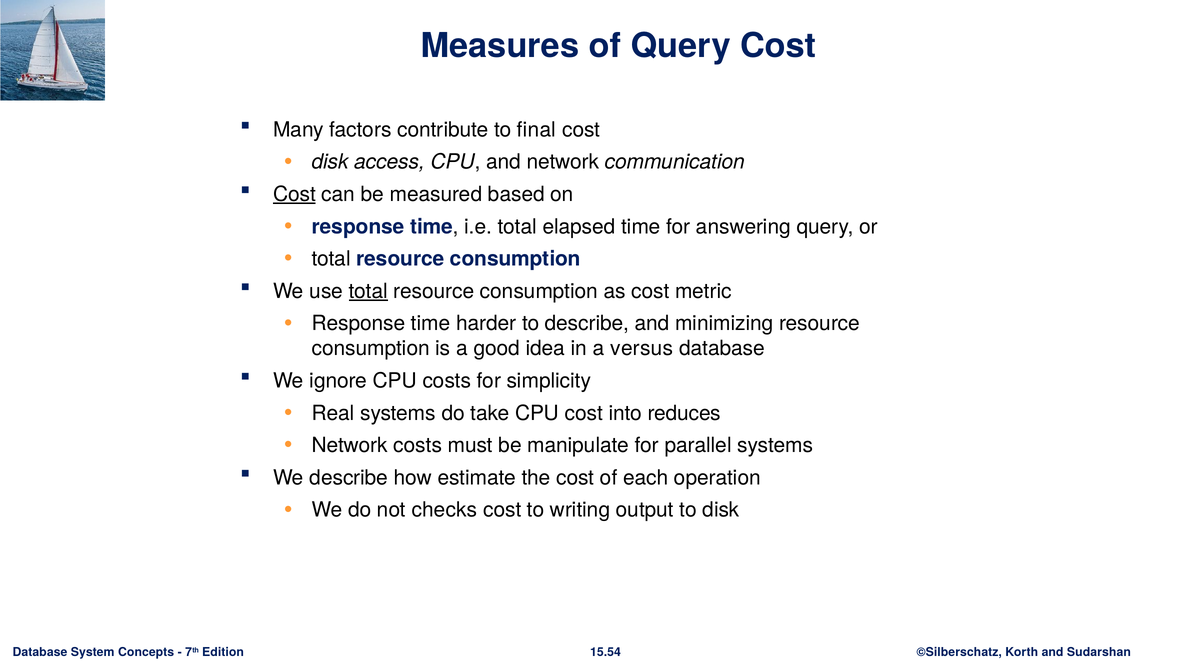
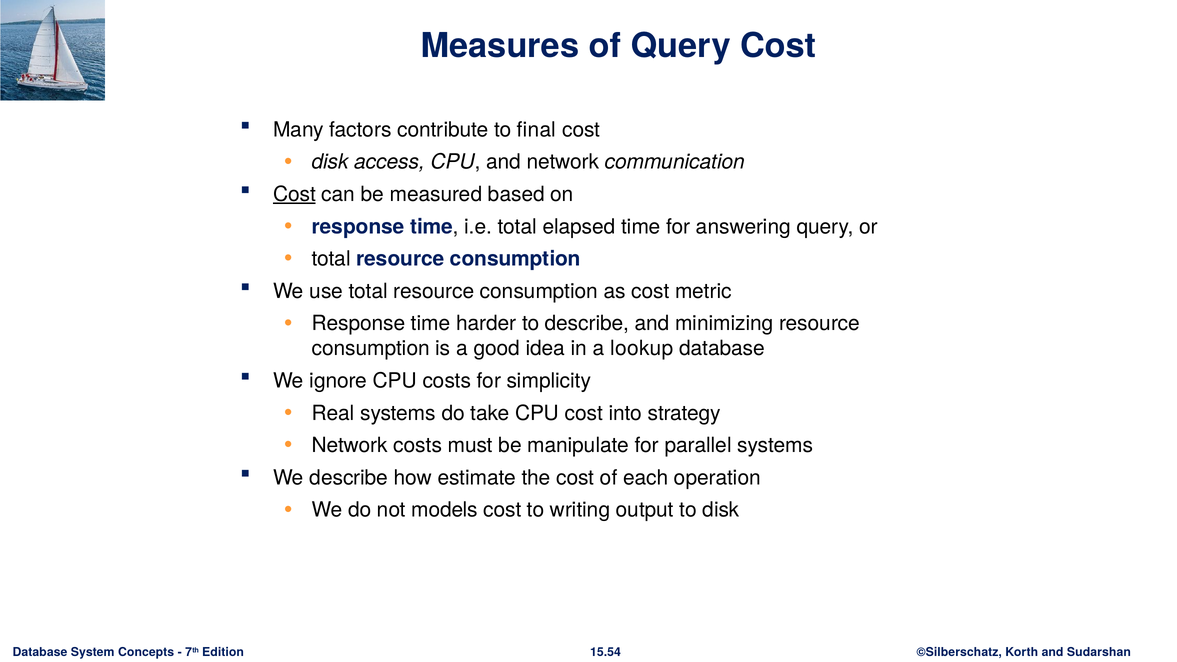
total at (368, 291) underline: present -> none
versus: versus -> lookup
reduces: reduces -> strategy
checks: checks -> models
